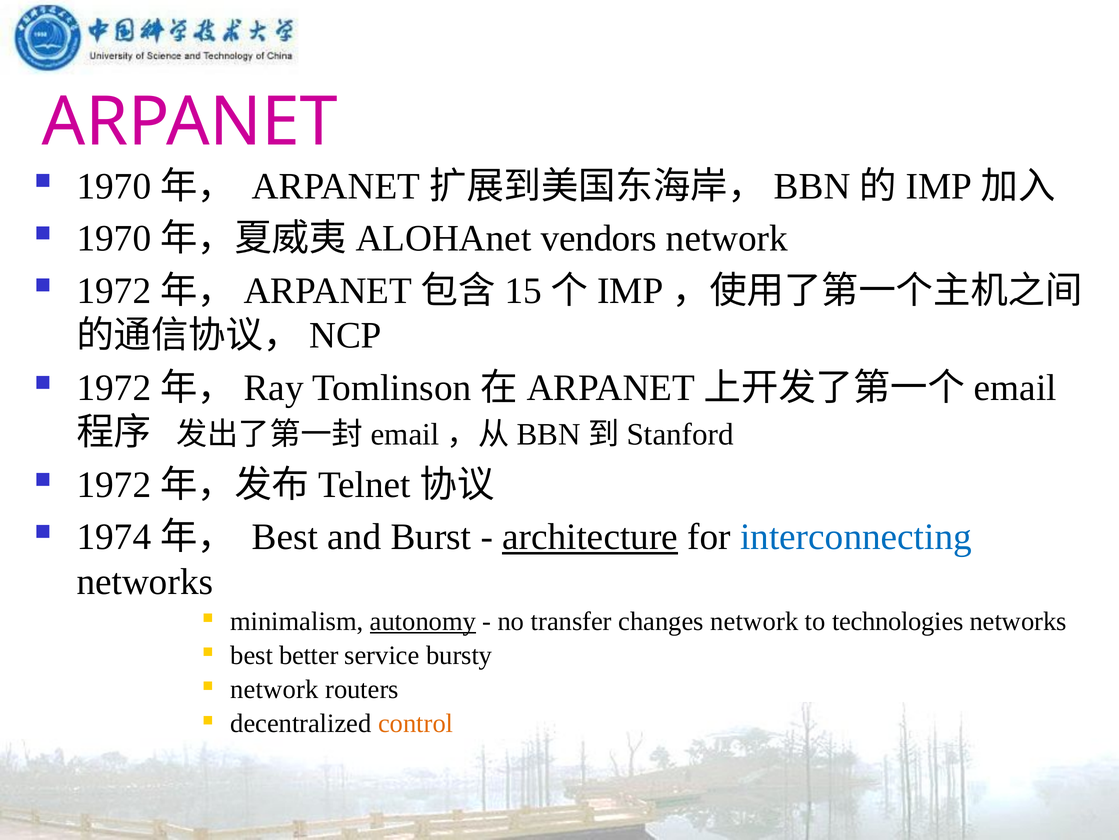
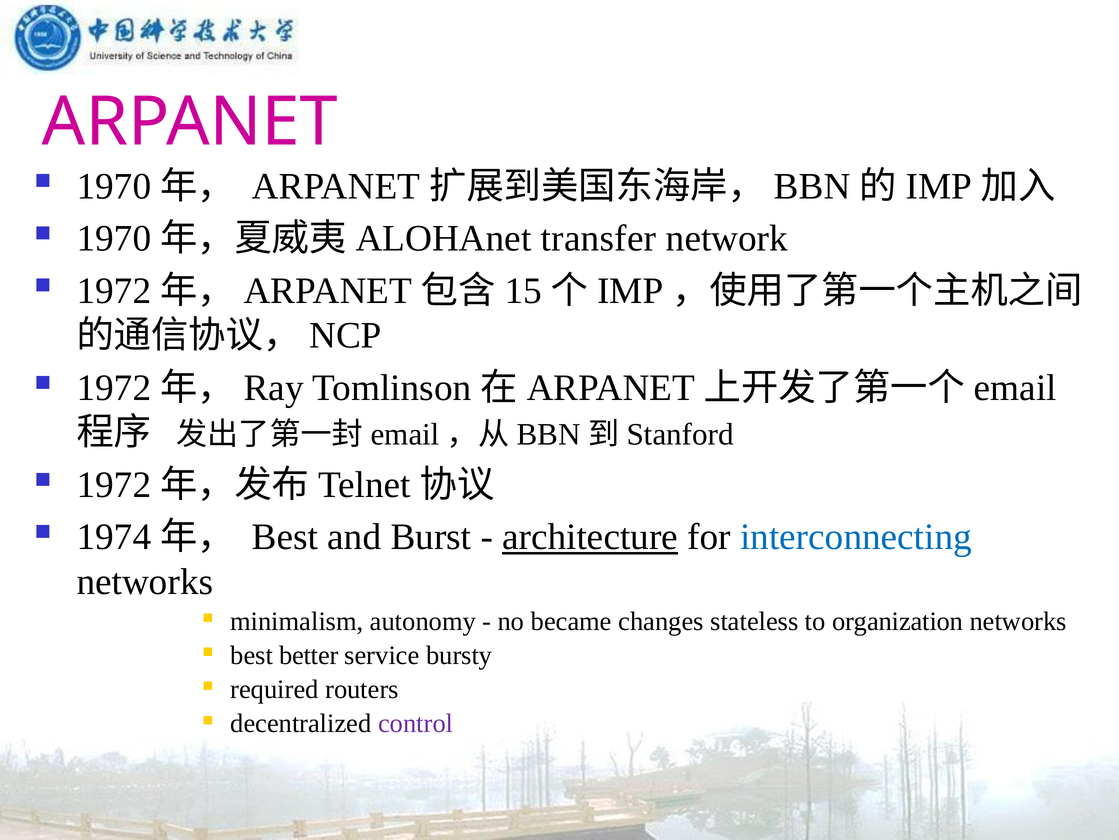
vendors: vendors -> transfer
autonomy underline: present -> none
transfer: transfer -> became
changes network: network -> stateless
technologies: technologies -> organization
network at (274, 689): network -> required
control colour: orange -> purple
